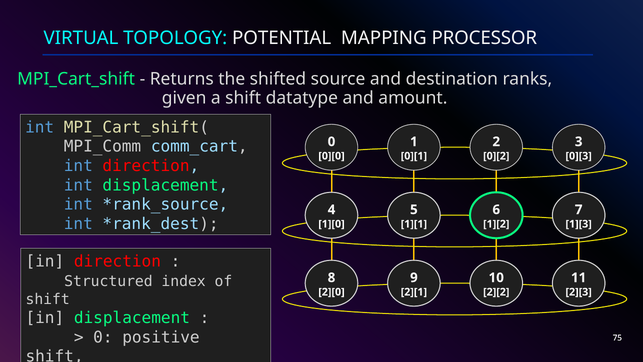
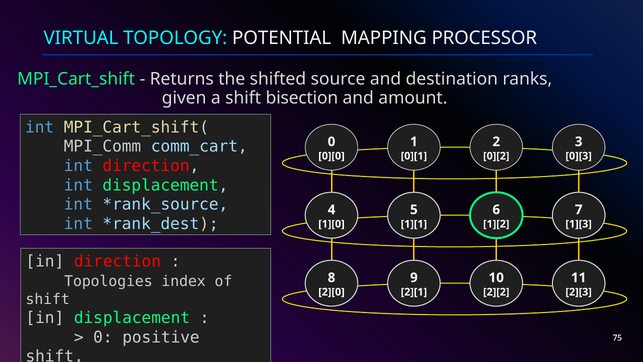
datatype: datatype -> bisection
Structured: Structured -> Topologies
